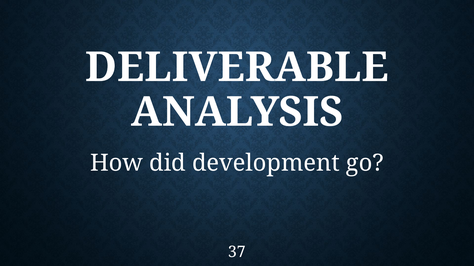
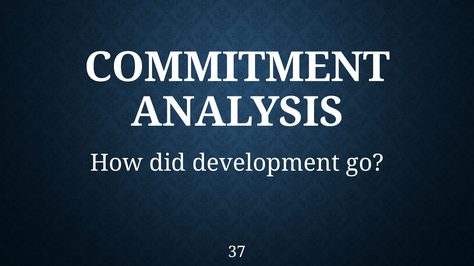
DELIVERABLE: DELIVERABLE -> COMMITMENT
